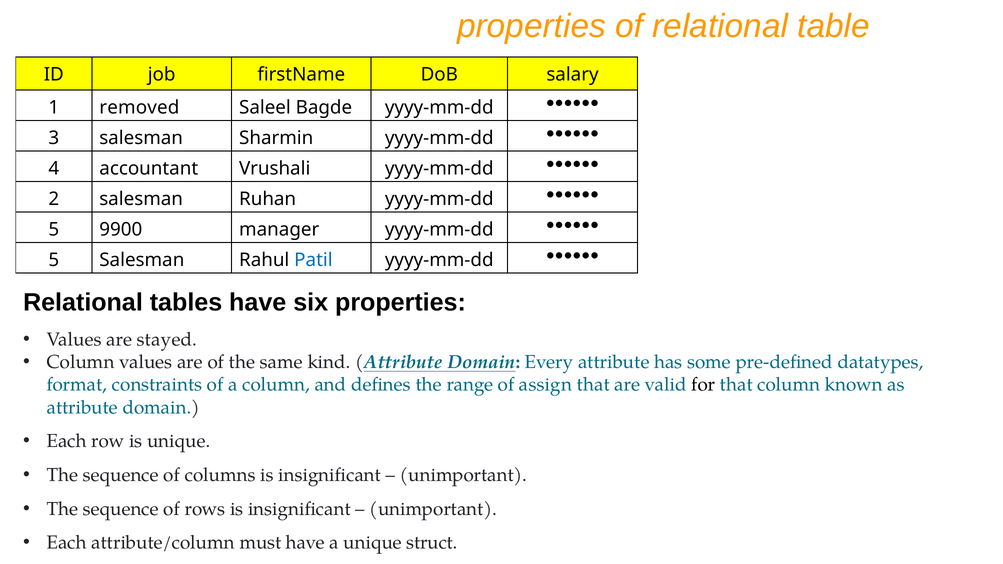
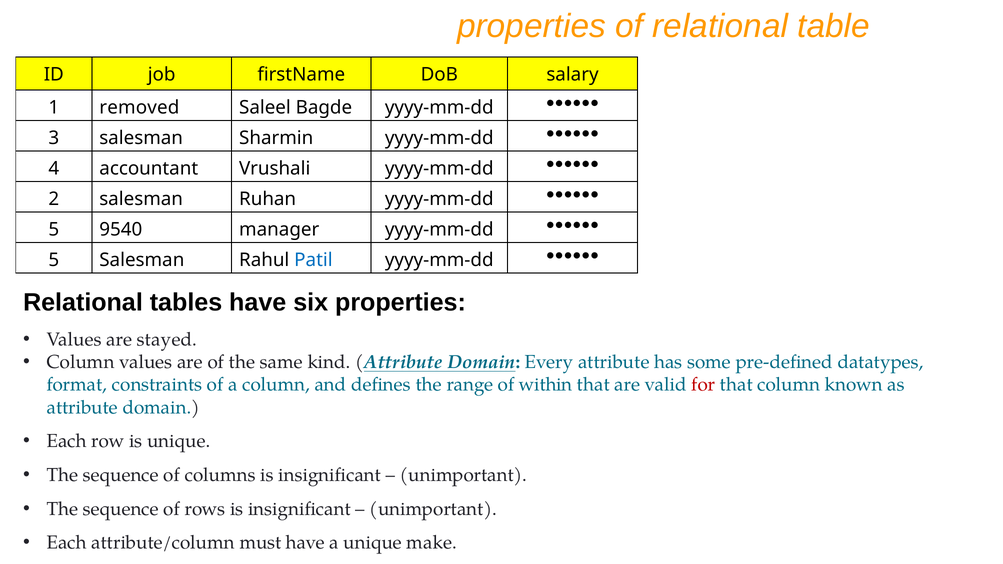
9900: 9900 -> 9540
assign: assign -> within
for colour: black -> red
struct: struct -> make
